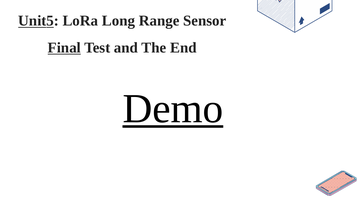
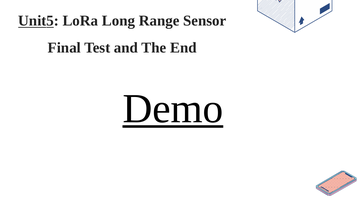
Final underline: present -> none
